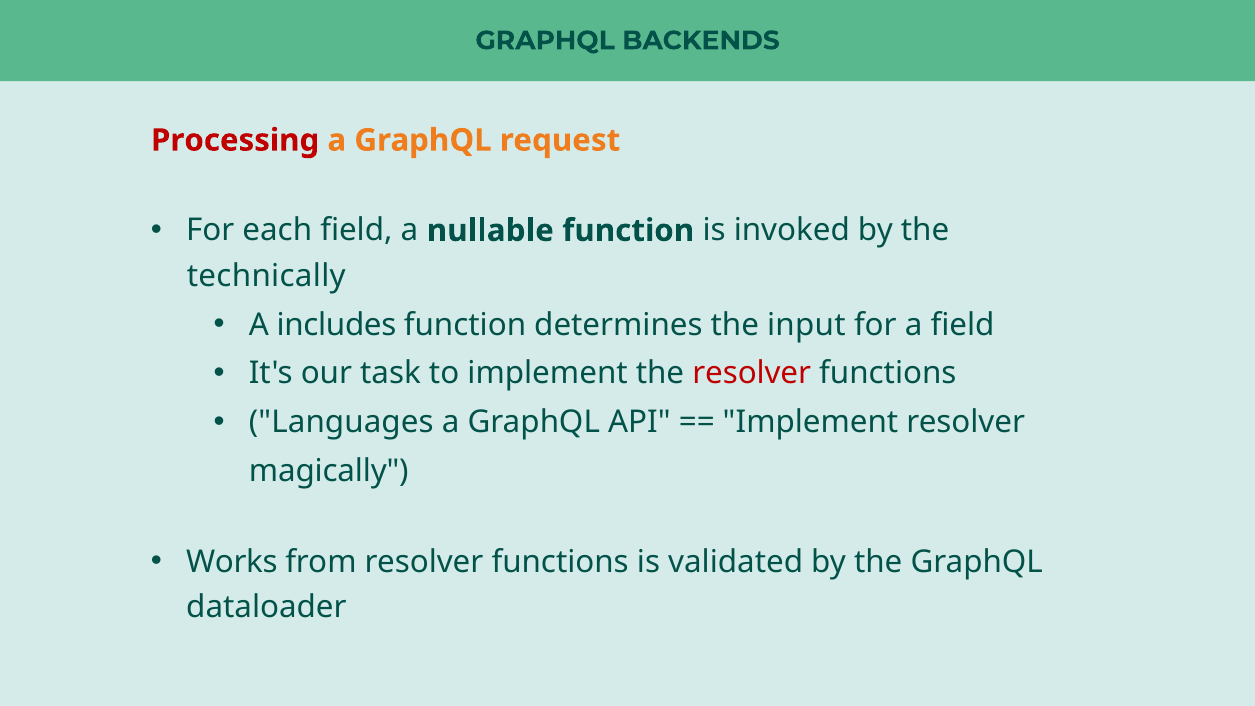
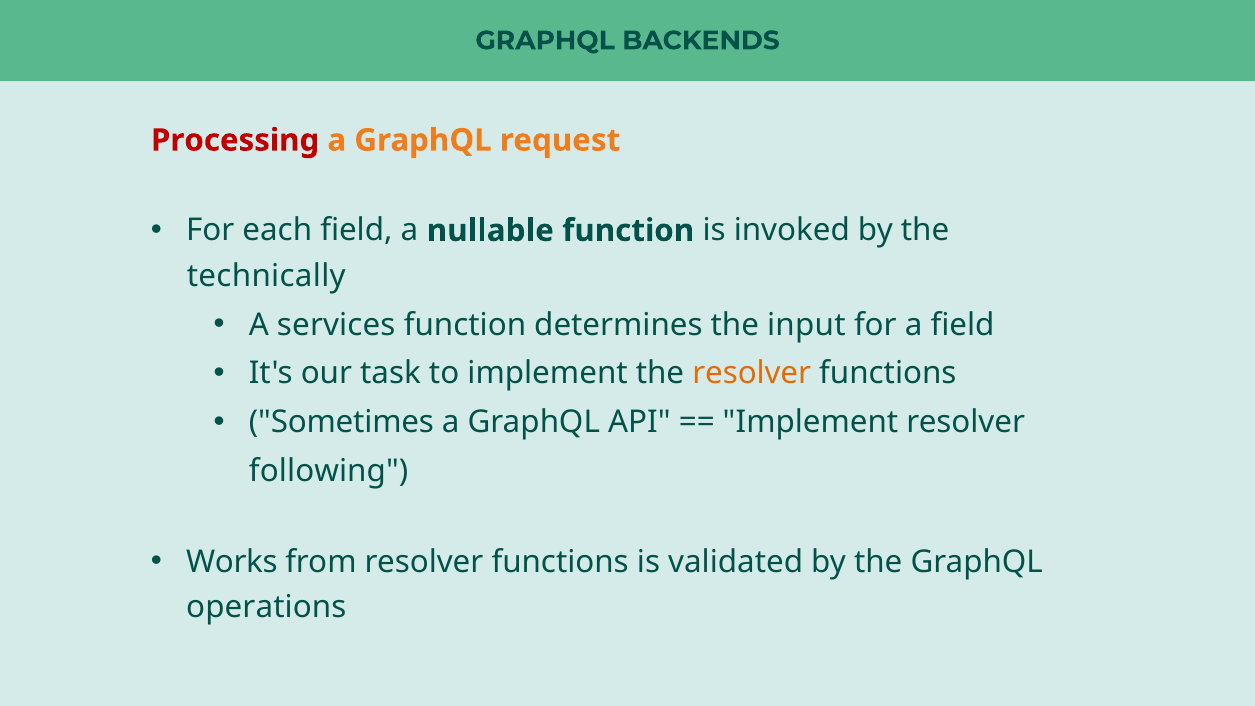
includes: includes -> services
resolver at (752, 374) colour: red -> orange
Languages: Languages -> Sometimes
magically: magically -> following
dataloader: dataloader -> operations
